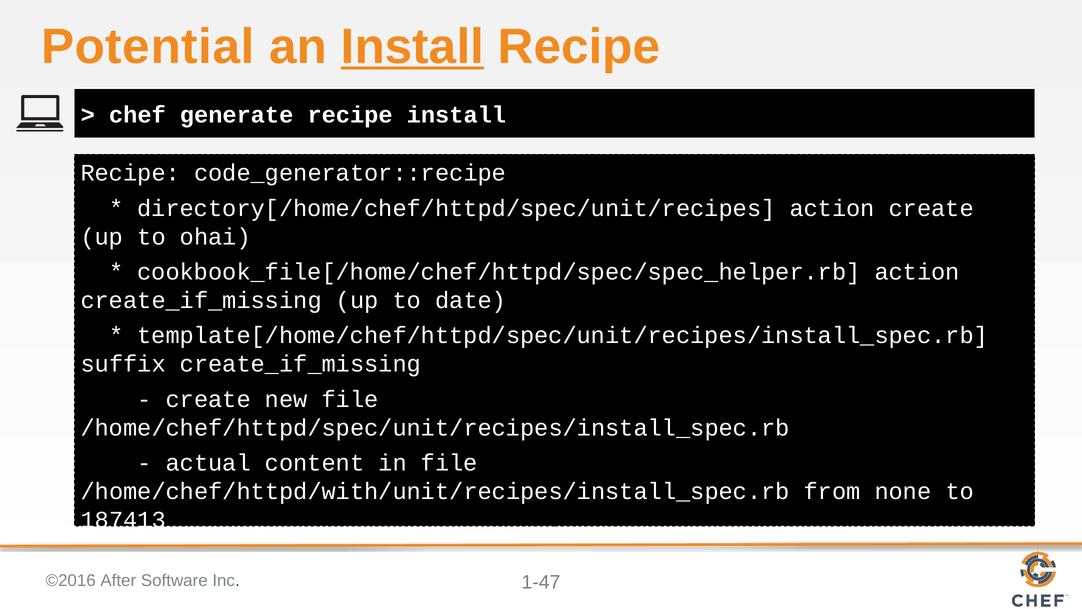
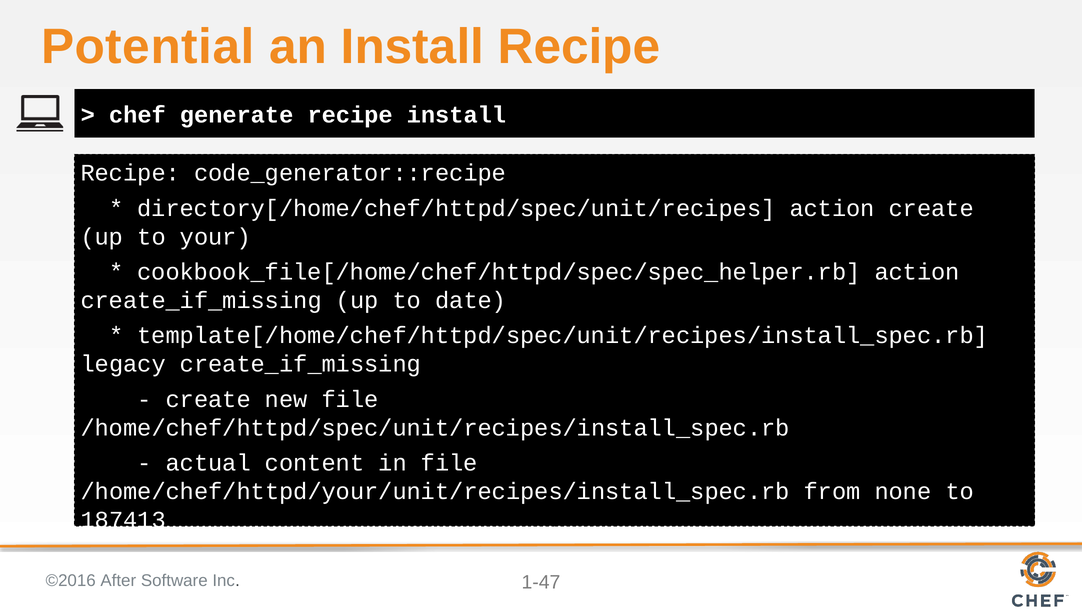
Install at (412, 47) underline: present -> none
ohai: ohai -> your
suffix: suffix -> legacy
/home/chef/httpd/with/unit/recipes/install_spec.rb: /home/chef/httpd/with/unit/recipes/install_spec.rb -> /home/chef/httpd/your/unit/recipes/install_spec.rb
